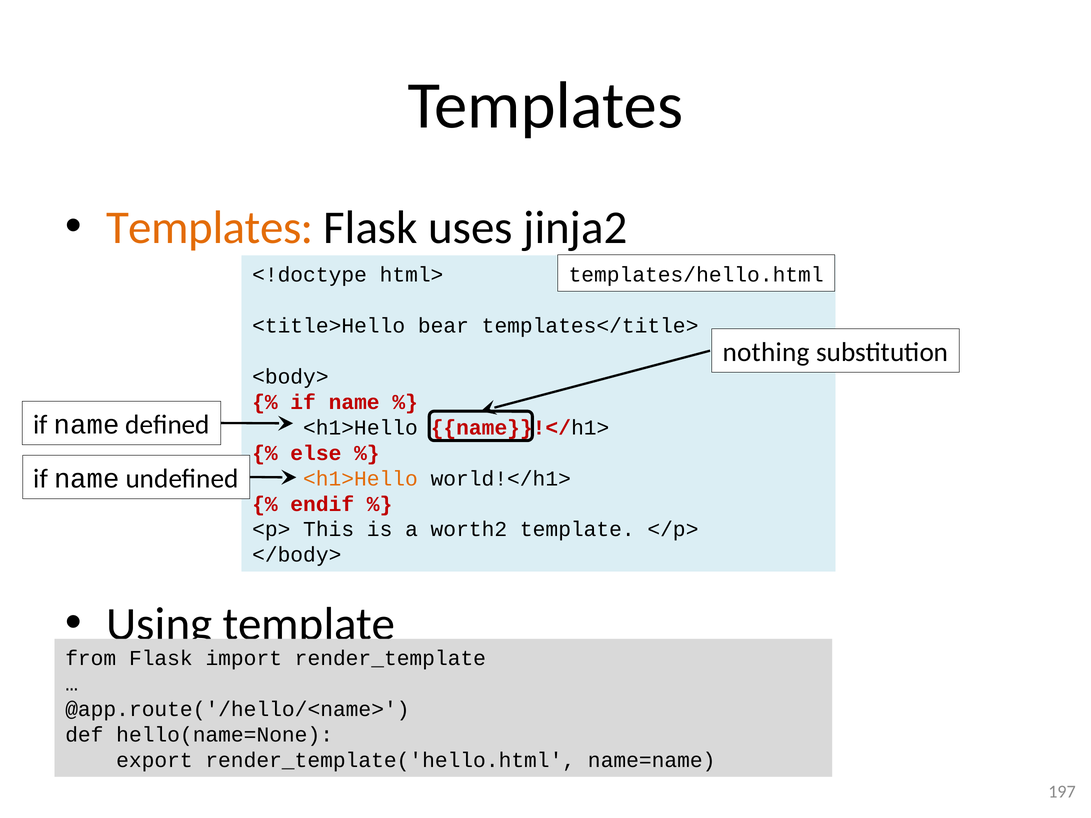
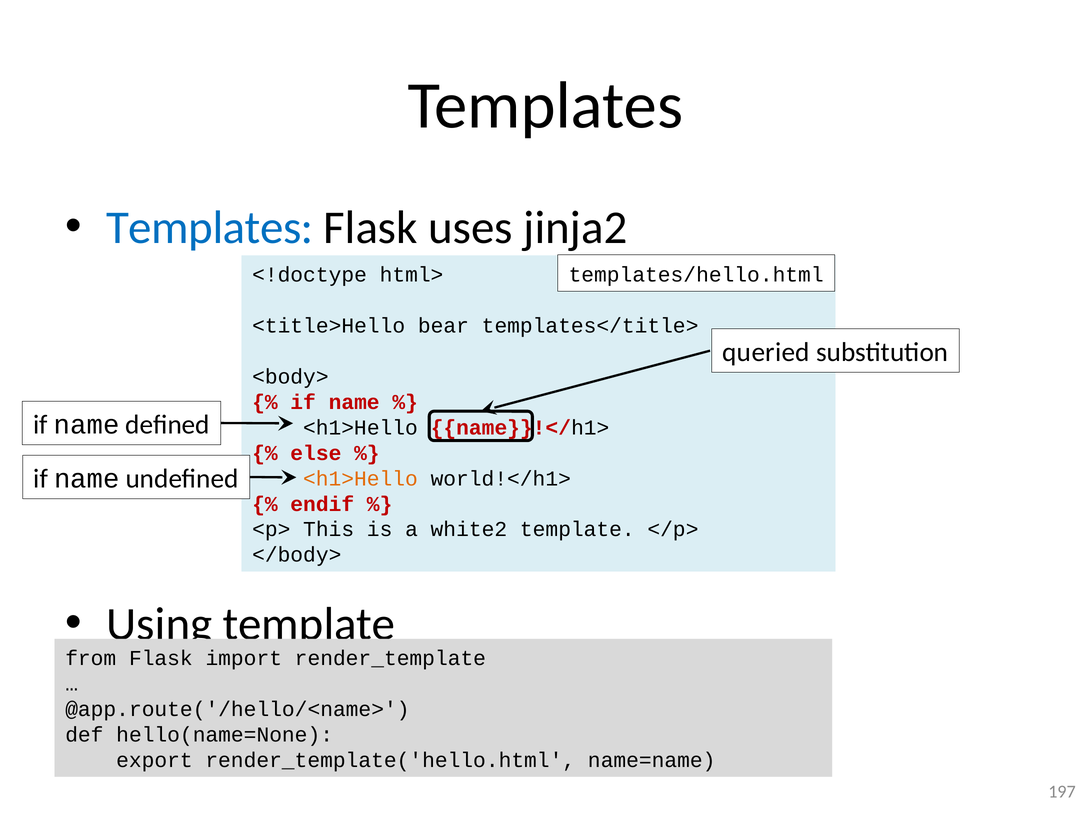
Templates at (210, 228) colour: orange -> blue
nothing: nothing -> queried
worth2: worth2 -> white2
